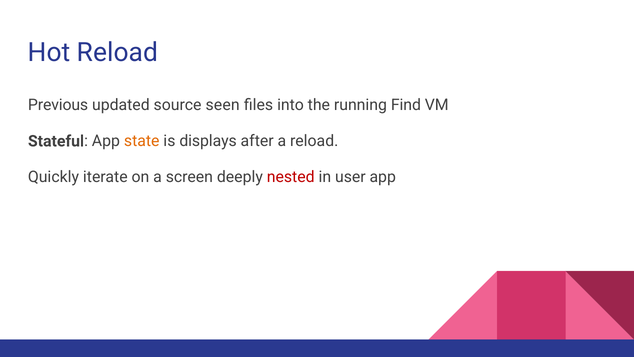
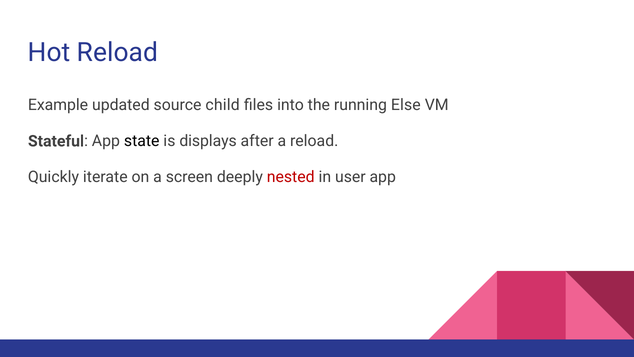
Previous: Previous -> Example
seen: seen -> child
Find: Find -> Else
state colour: orange -> black
